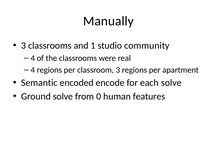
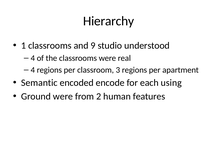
Manually: Manually -> Hierarchy
3 at (24, 46): 3 -> 1
1: 1 -> 9
community: community -> understood
each solve: solve -> using
Ground solve: solve -> were
0: 0 -> 2
